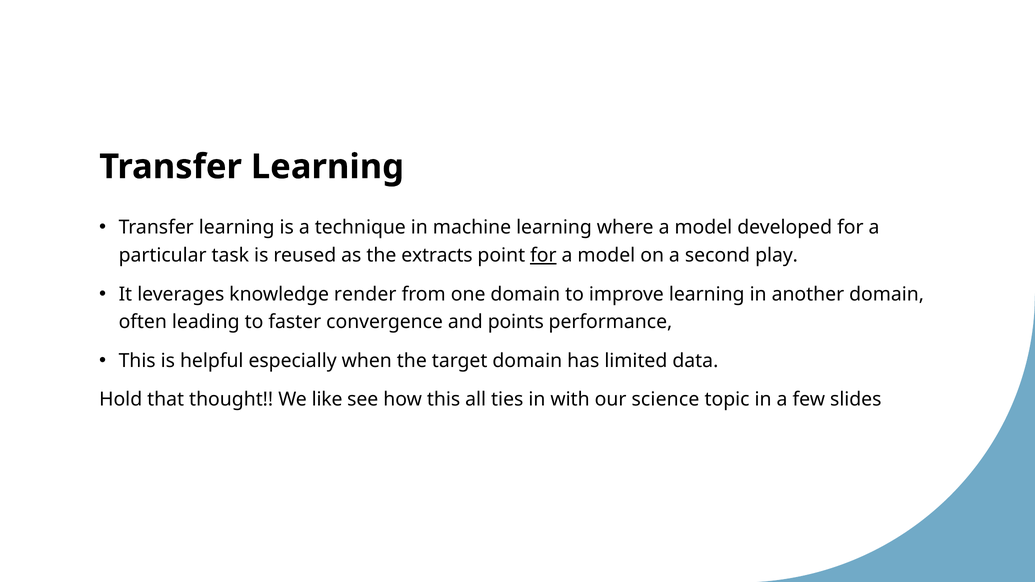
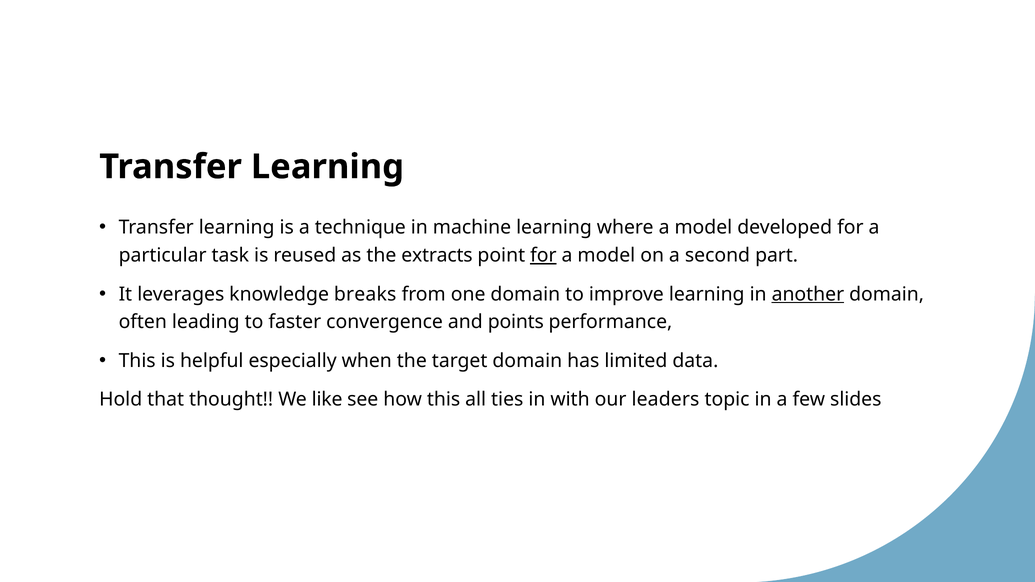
play: play -> part
render: render -> breaks
another underline: none -> present
science: science -> leaders
